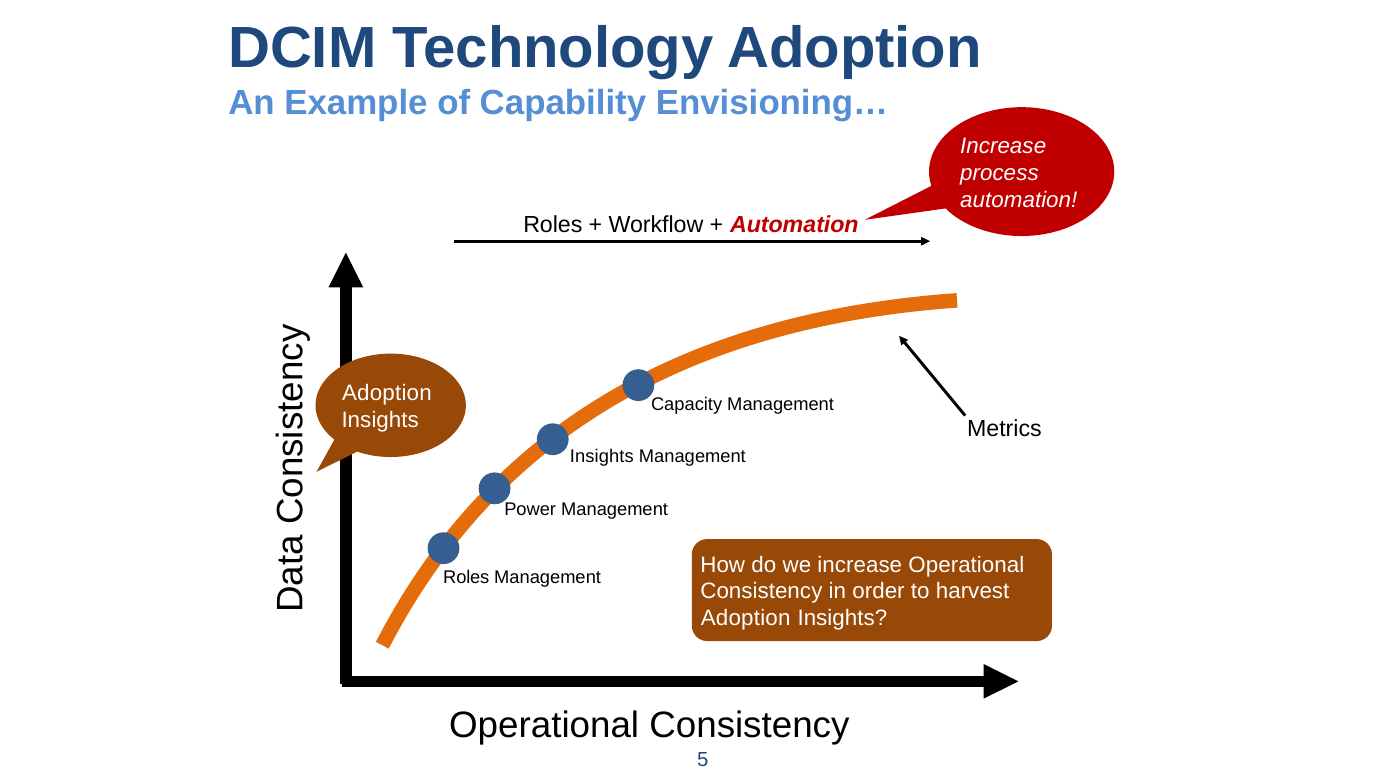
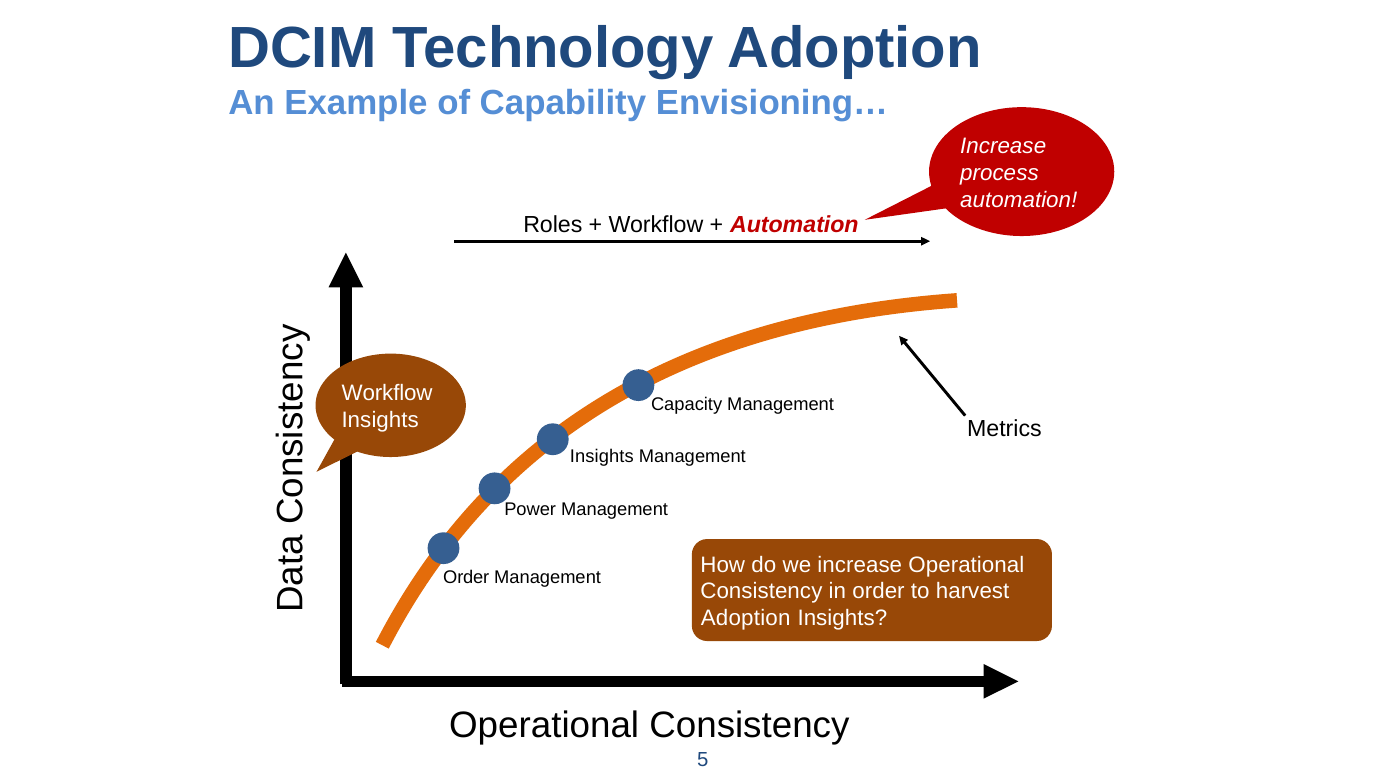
Adoption at (387, 394): Adoption -> Workflow
Roles at (466, 578): Roles -> Order
